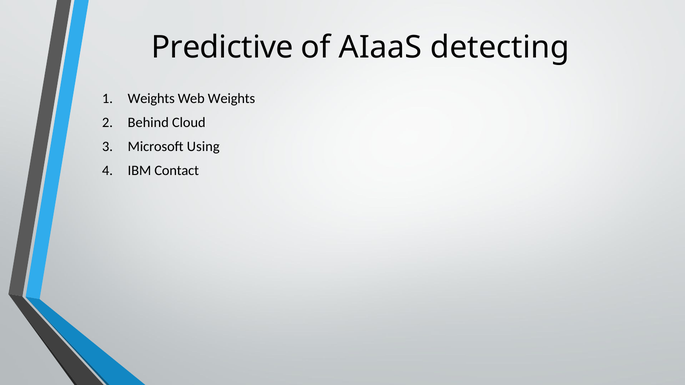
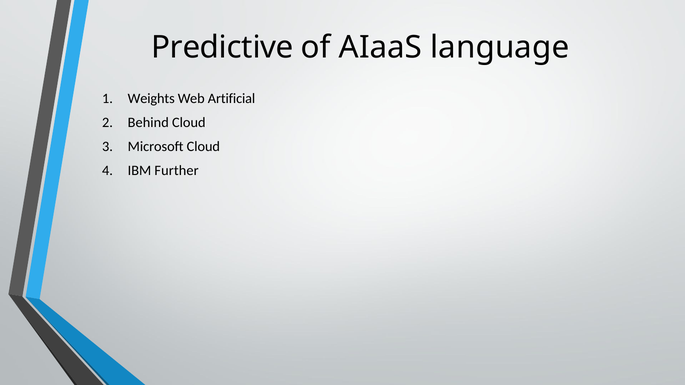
detecting: detecting -> language
Web Weights: Weights -> Artificial
Microsoft Using: Using -> Cloud
Contact: Contact -> Further
